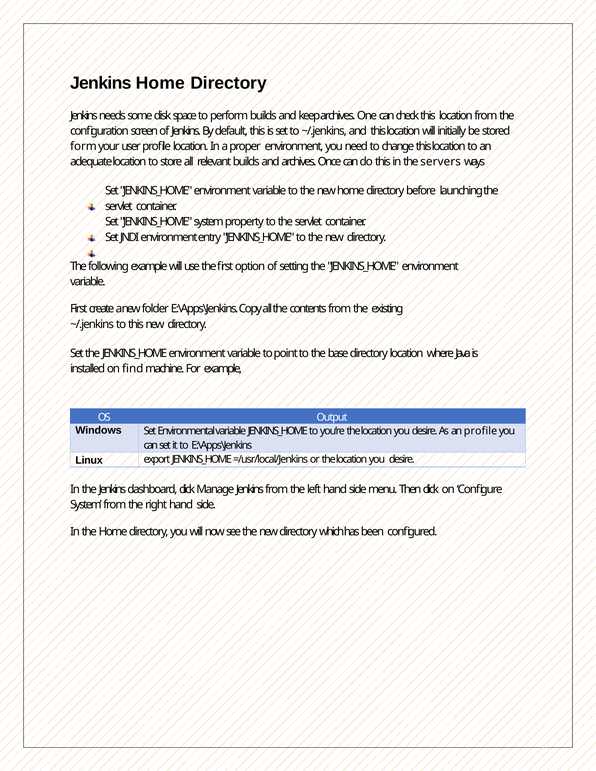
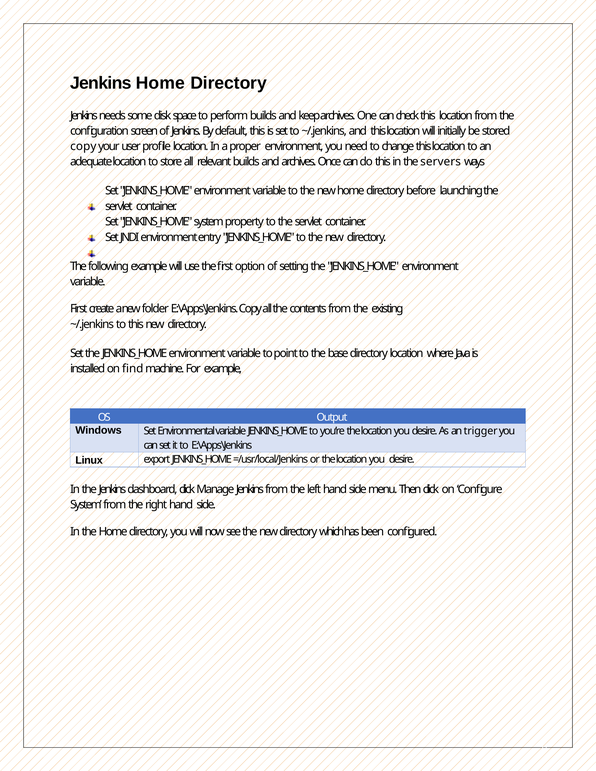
form at (83, 146): form -> copy
an profile: profile -> trigger
